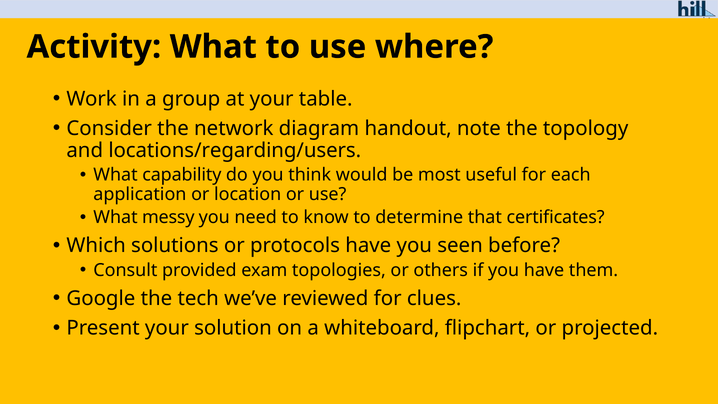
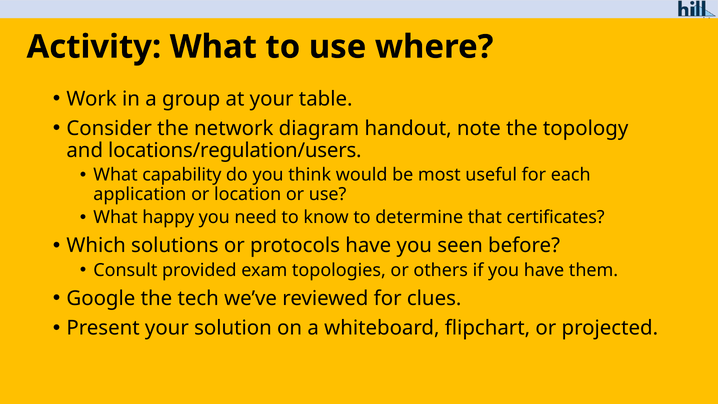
locations/regarding/users: locations/regarding/users -> locations/regulation/users
messy: messy -> happy
